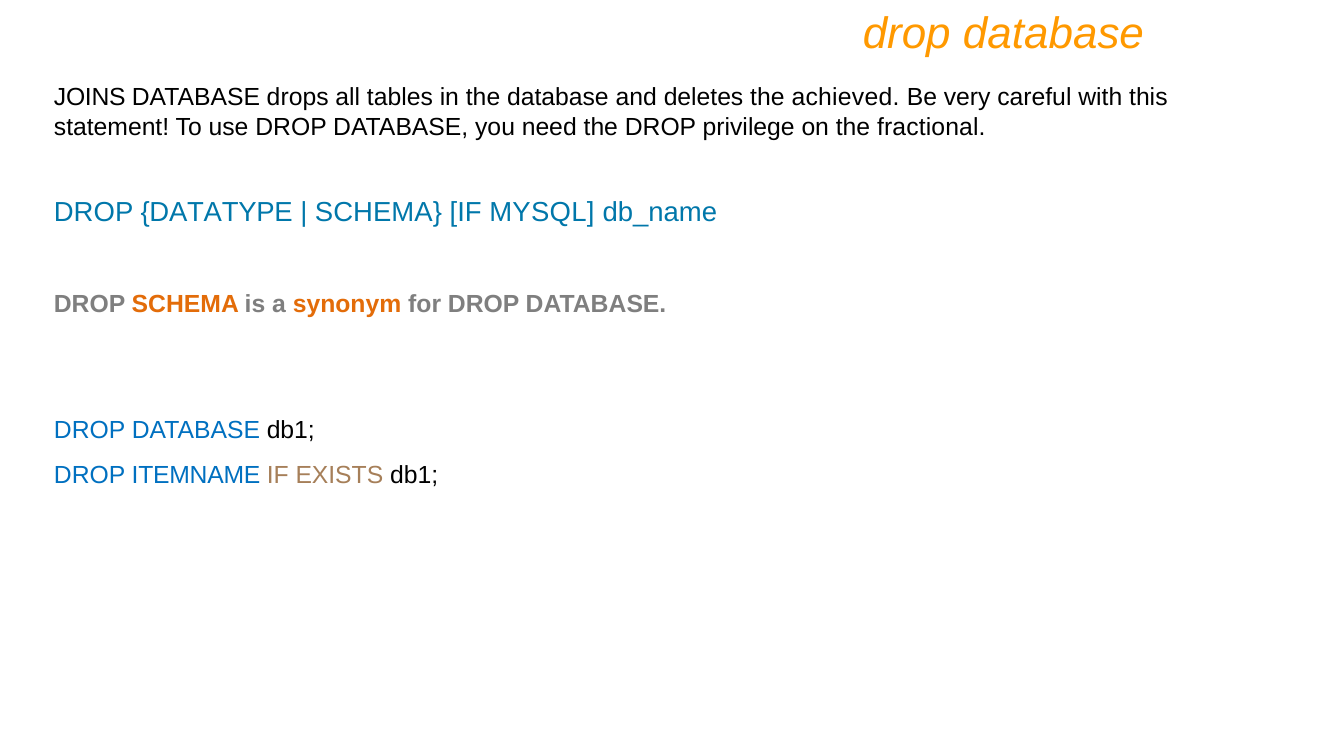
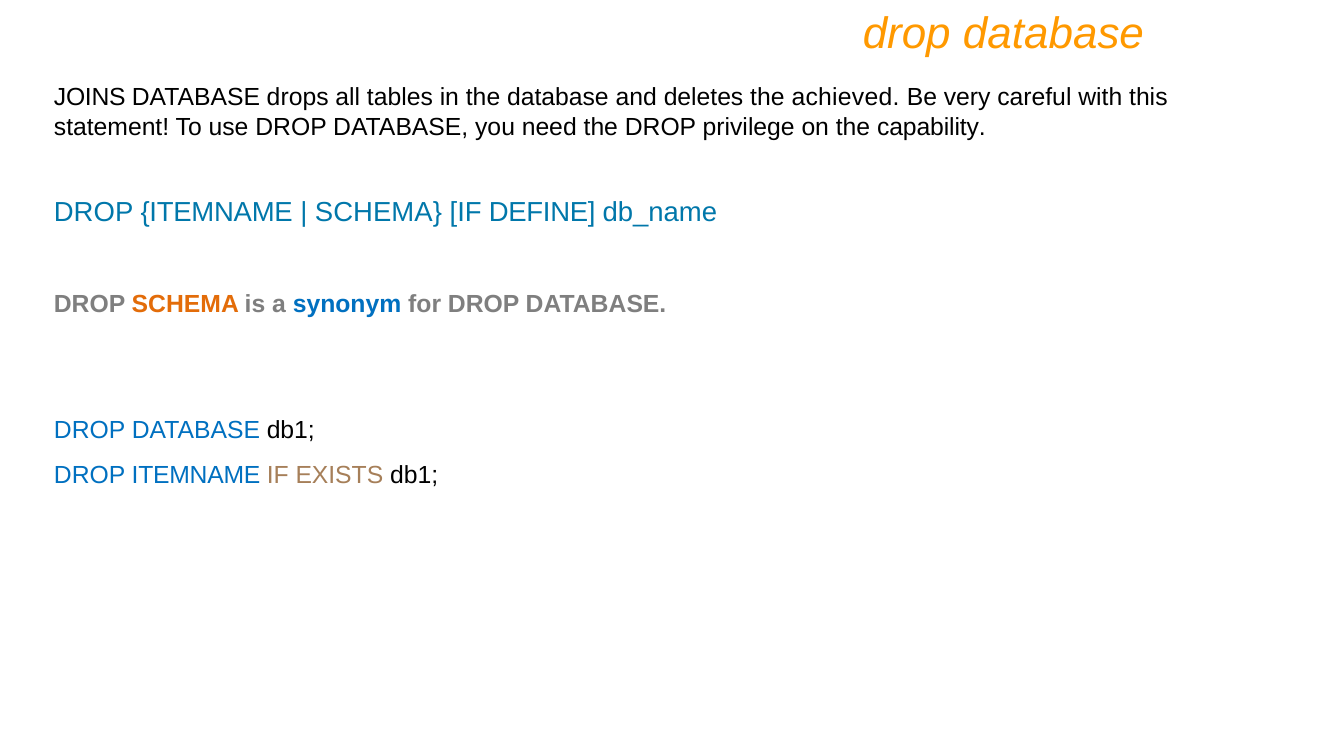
fractional: fractional -> capability
DATATYPE at (217, 212): DATATYPE -> ITEMNAME
MYSQL: MYSQL -> DEFINE
synonym colour: orange -> blue
